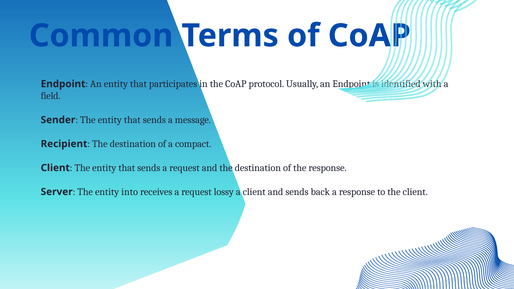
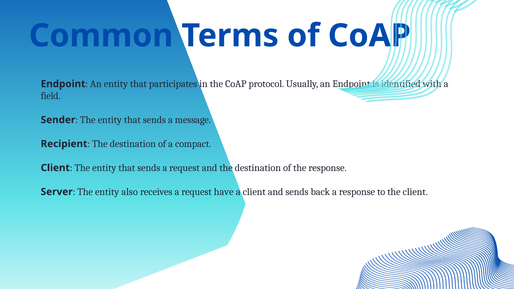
into: into -> also
lossy: lossy -> have
